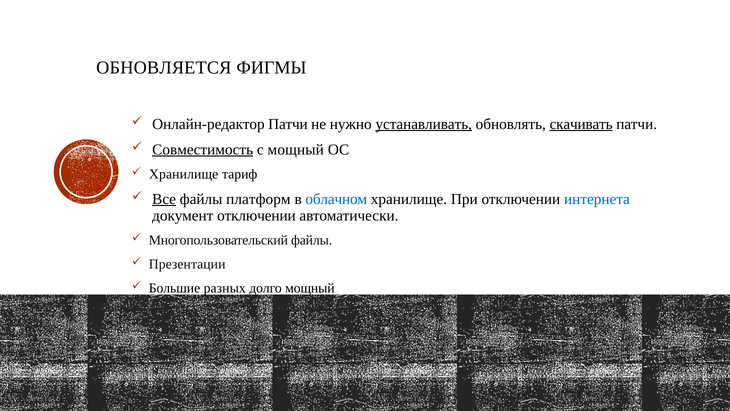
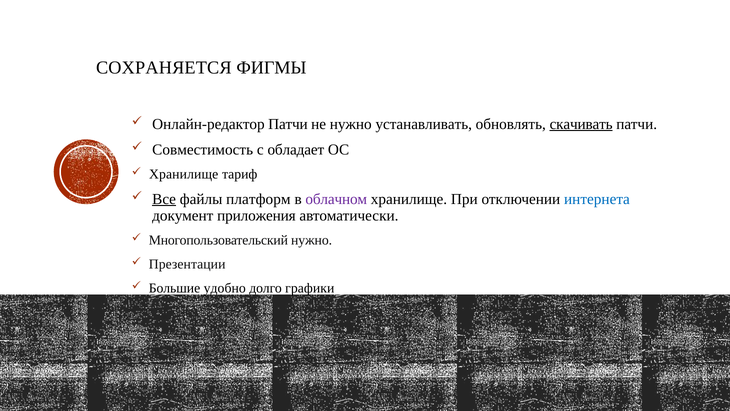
ОБНОВЛЯЕТСЯ: ОБНОВЛЯЕТСЯ -> СОХРАНЯЕТСЯ
устанавливать underline: present -> none
Совместимость underline: present -> none
с мощный: мощный -> обладает
облачном colour: blue -> purple
документ отключении: отключении -> приложения
Многопользовательский файлы: файлы -> нужно
разных: разных -> удобно
долго мощный: мощный -> графики
